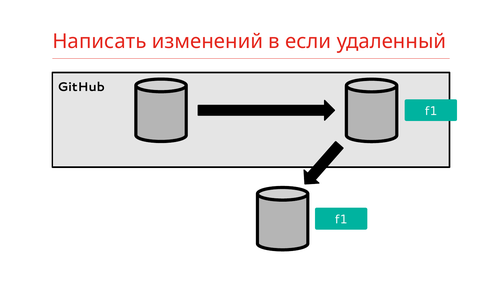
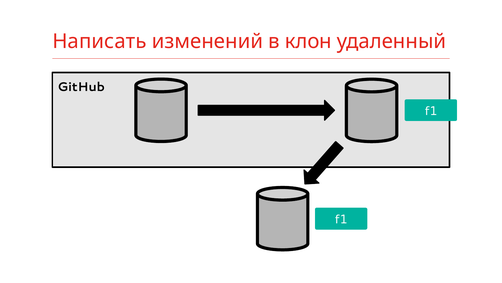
если: если -> клон
